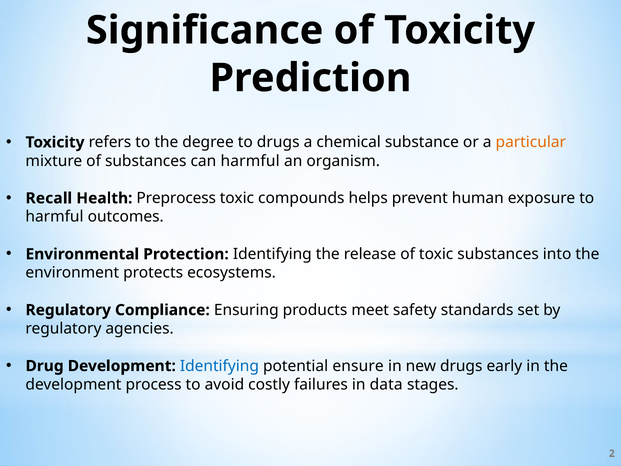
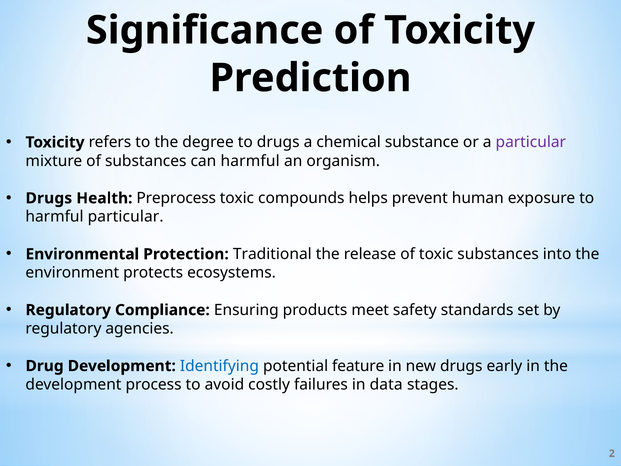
particular at (531, 142) colour: orange -> purple
Recall at (49, 198): Recall -> Drugs
harmful outcomes: outcomes -> particular
Protection Identifying: Identifying -> Traditional
ensure: ensure -> feature
